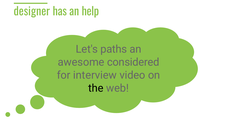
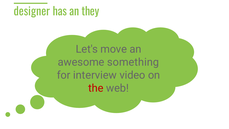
help: help -> they
paths: paths -> move
considered: considered -> something
the colour: black -> red
